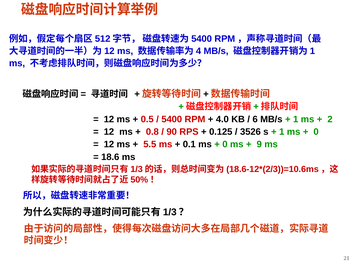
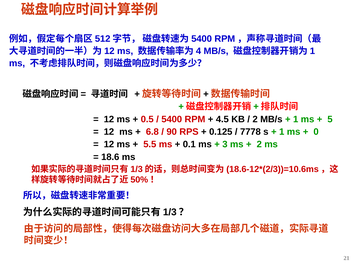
4.0: 4.0 -> 4.5
6 at (255, 119): 6 -> 2
2: 2 -> 5
0.8: 0.8 -> 6.8
3526: 3526 -> 7778
0 at (225, 144): 0 -> 3
9 at (259, 144): 9 -> 2
